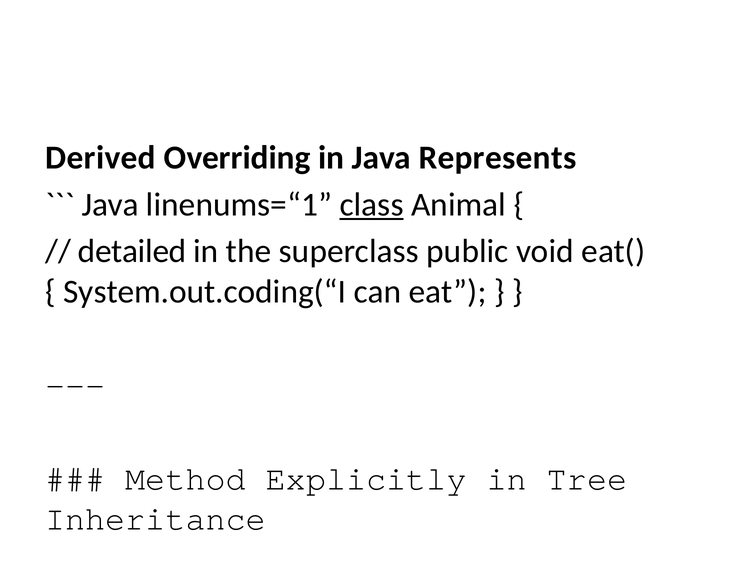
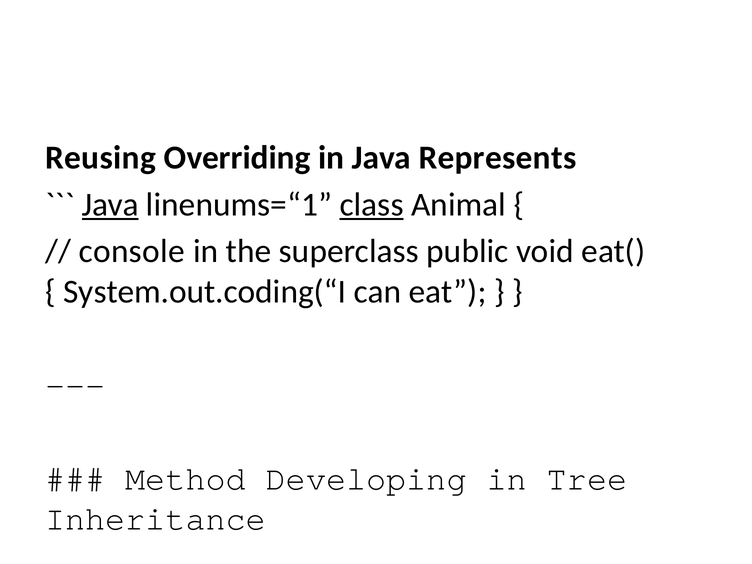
Derived: Derived -> Reusing
Java at (110, 205) underline: none -> present
detailed: detailed -> console
Explicitly: Explicitly -> Developing
